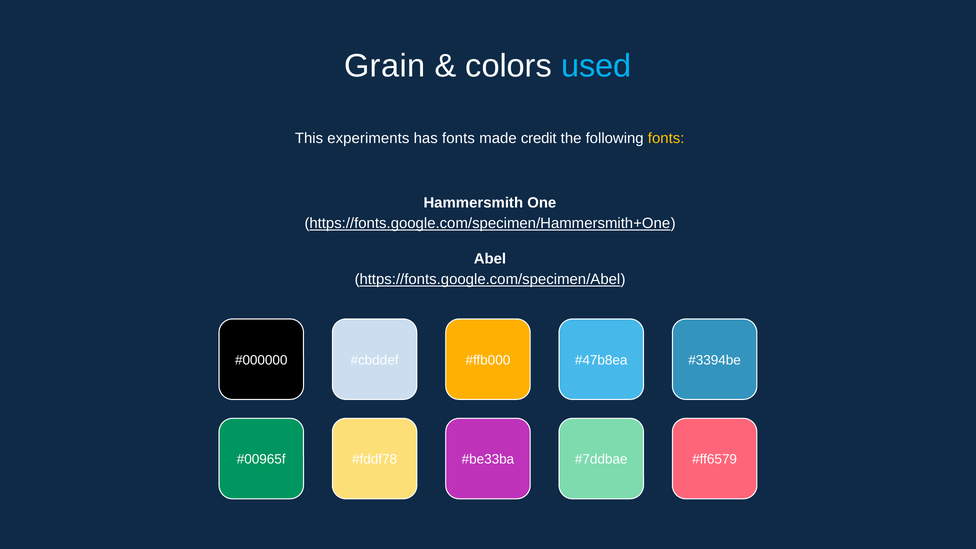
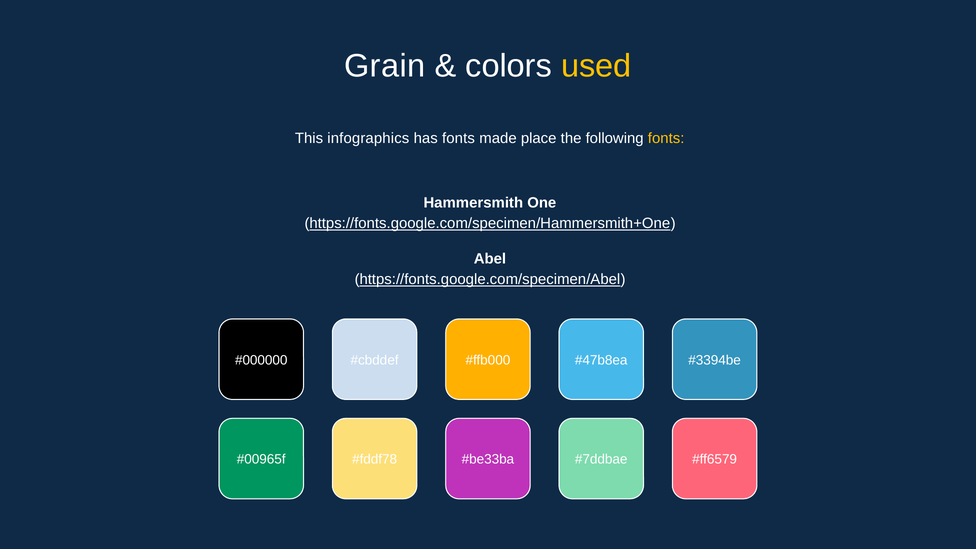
used colour: light blue -> yellow
experiments: experiments -> infographics
credit: credit -> place
